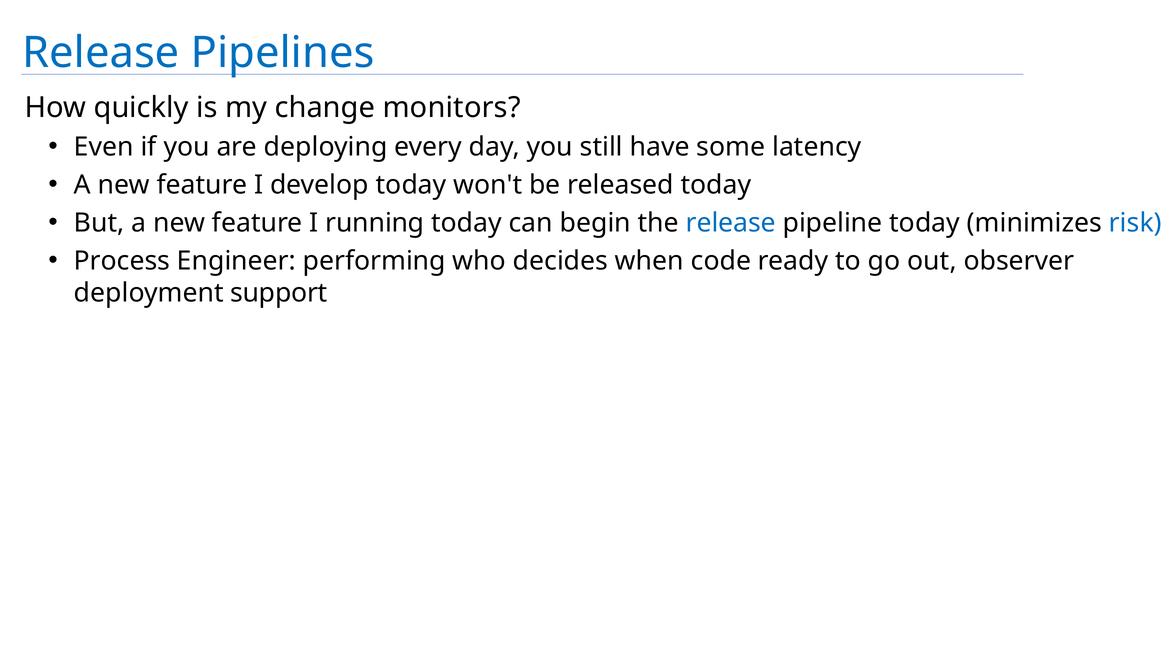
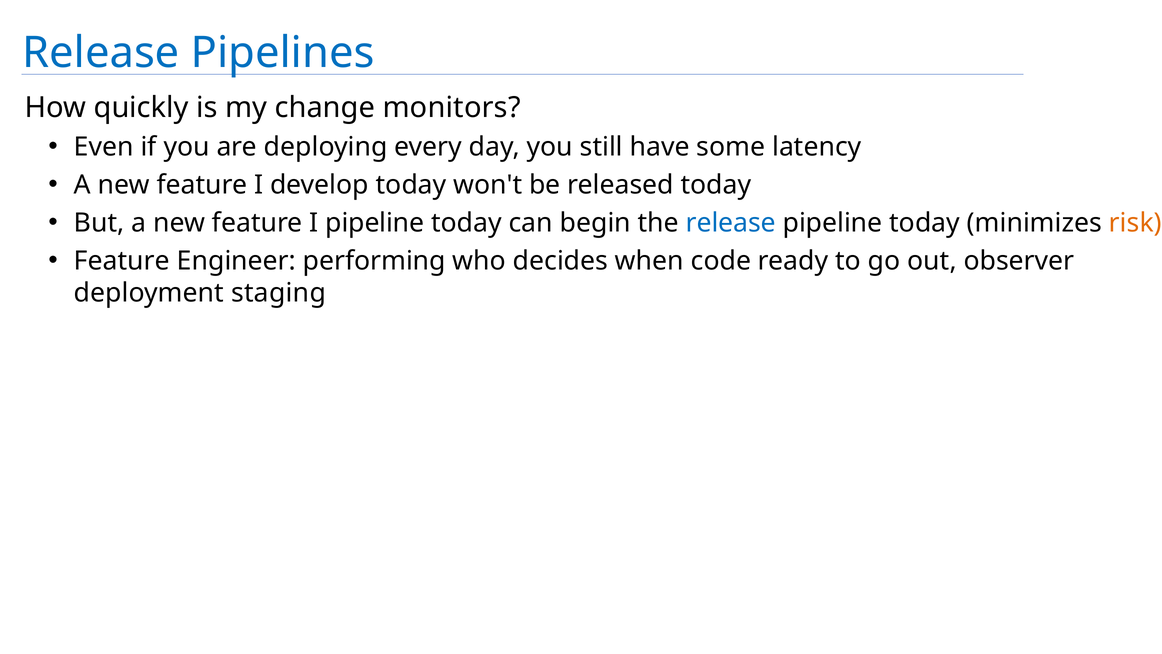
I running: running -> pipeline
risk colour: blue -> orange
Process at (122, 261): Process -> Feature
support: support -> staging
